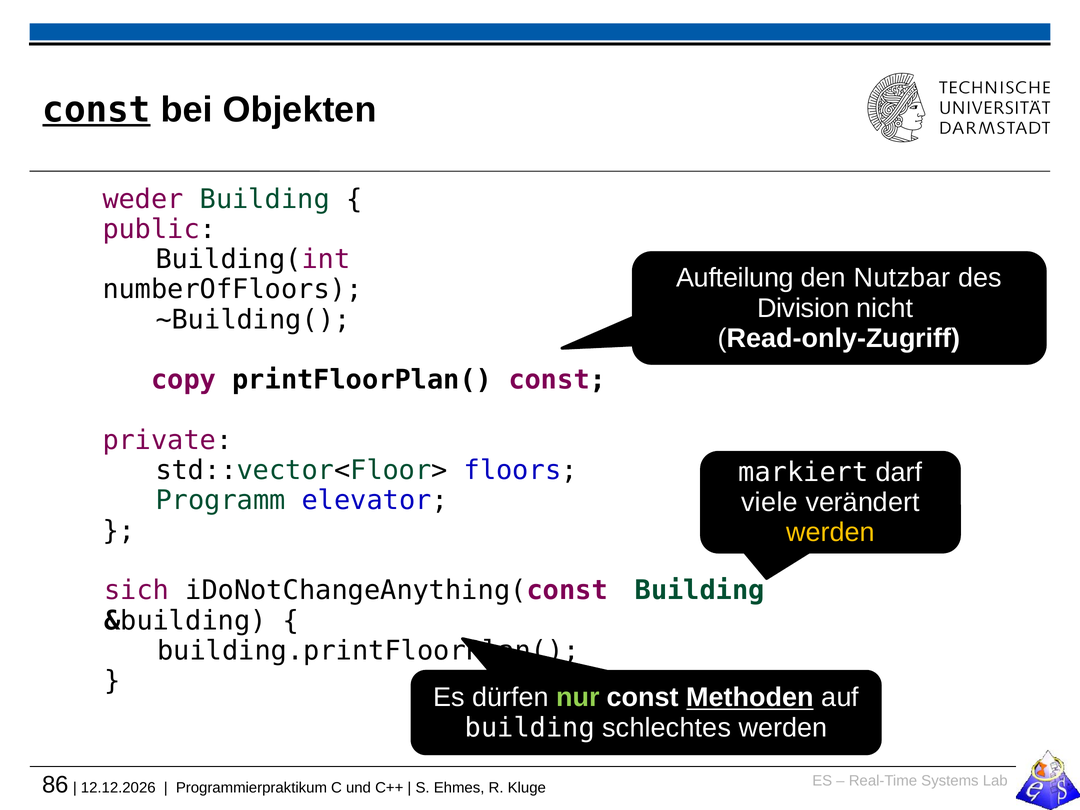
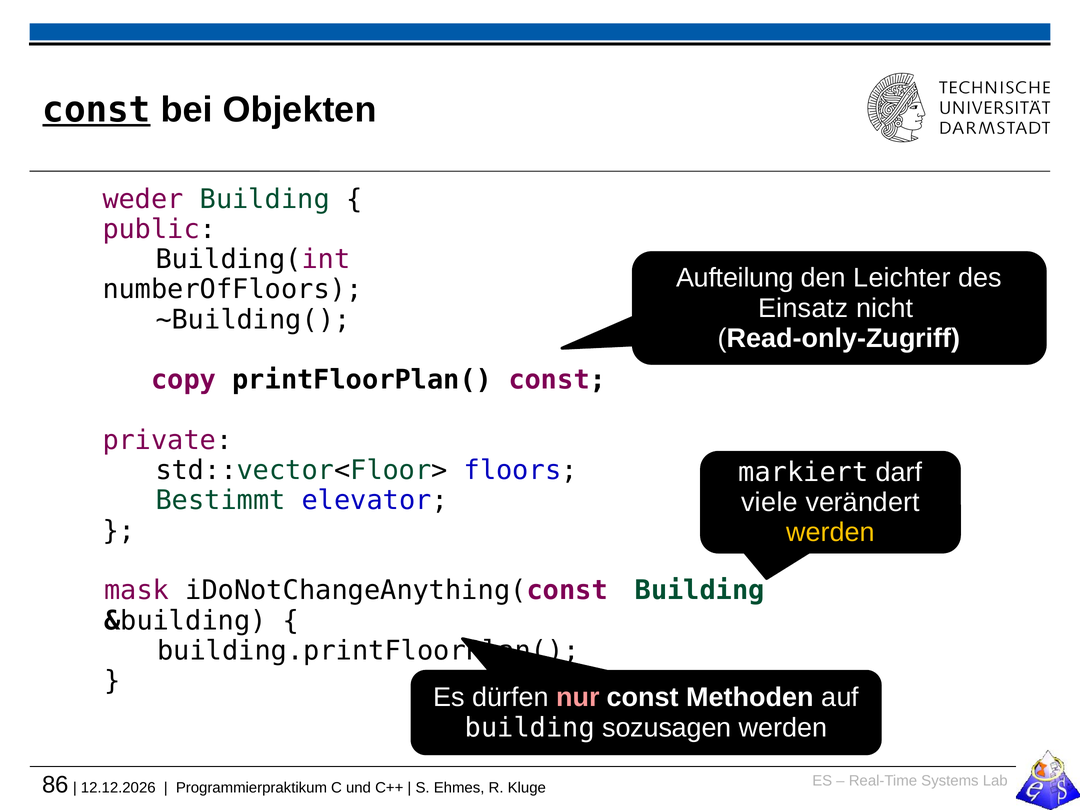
Nutzbar: Nutzbar -> Leichter
Division: Division -> Einsatz
Programm: Programm -> Bestimmt
sich: sich -> mask
nur colour: light green -> pink
Methoden underline: present -> none
schlechtes: schlechtes -> sozusagen
